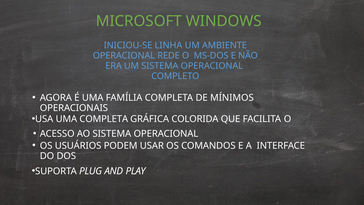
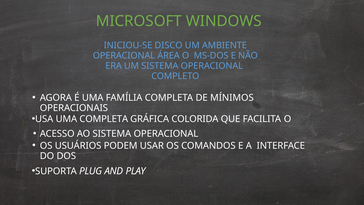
LINHA: LINHA -> DISCO
REDE: REDE -> ÁREA
